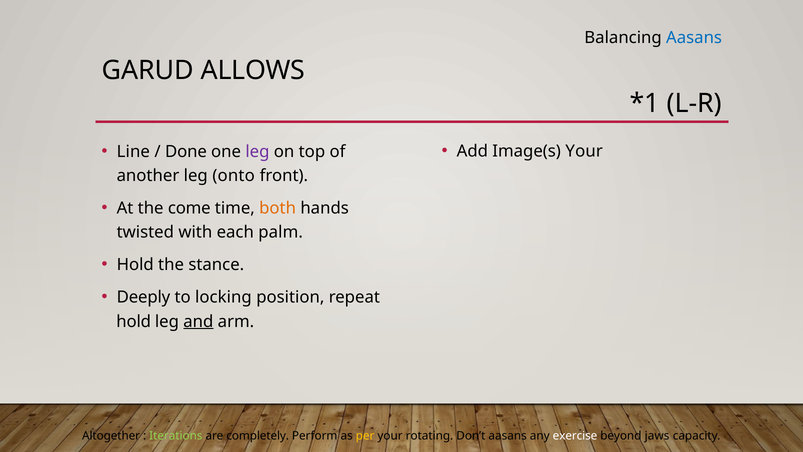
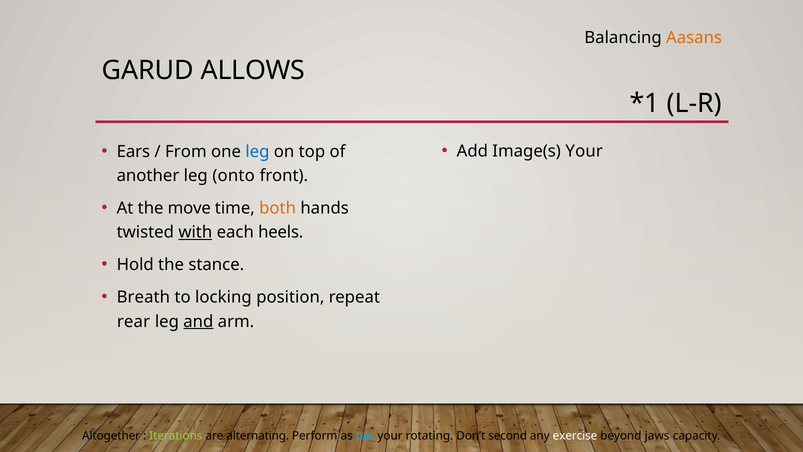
Aasans at (694, 38) colour: blue -> orange
Line: Line -> Ears
Done: Done -> From
leg at (257, 151) colour: purple -> blue
come: come -> move
with underline: none -> present
palm: palm -> heels
Deeply: Deeply -> Breath
hold at (134, 321): hold -> rear
completely: completely -> alternating
per colour: yellow -> light blue
Don’t aasans: aasans -> second
